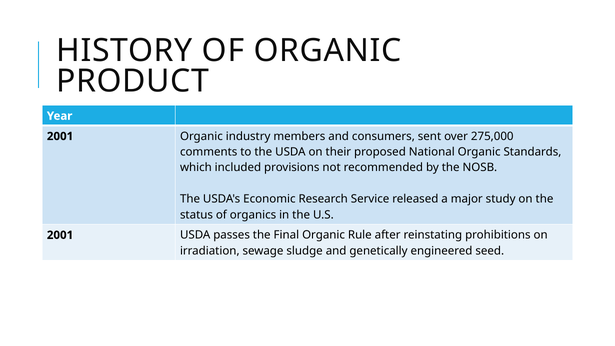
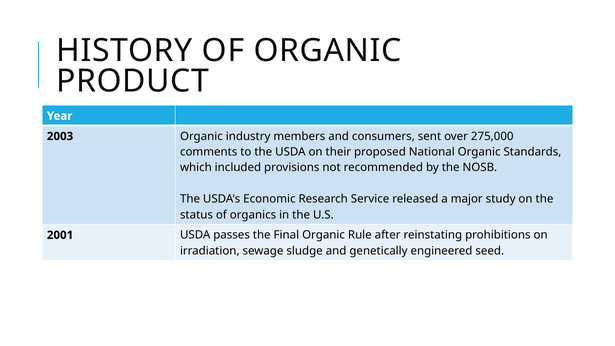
2001 at (60, 136): 2001 -> 2003
